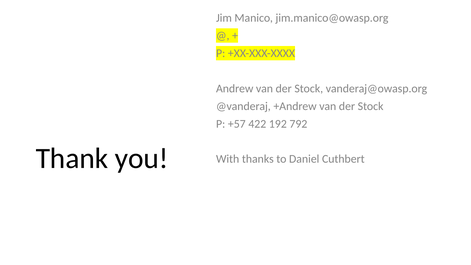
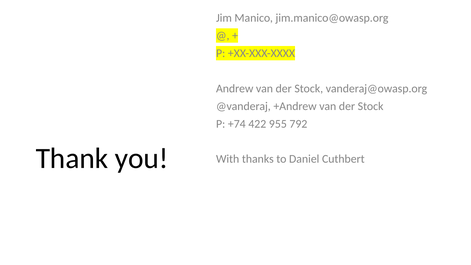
+57: +57 -> +74
192: 192 -> 955
